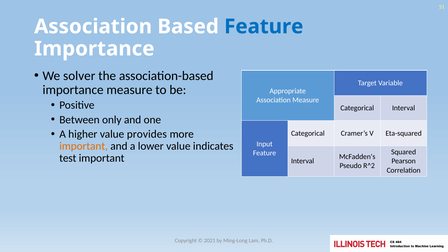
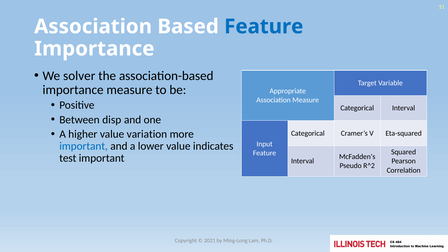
only: only -> disp
provides: provides -> variation
important at (84, 146) colour: orange -> blue
